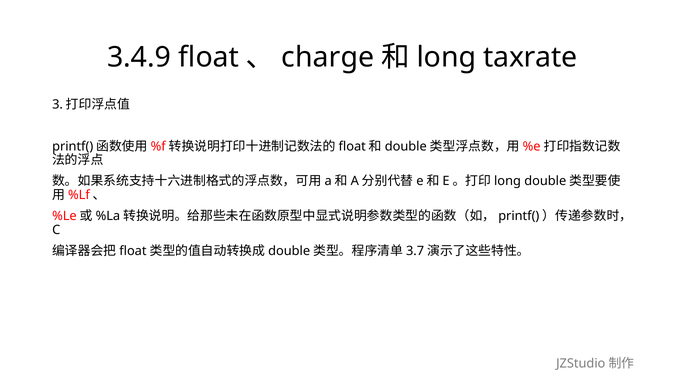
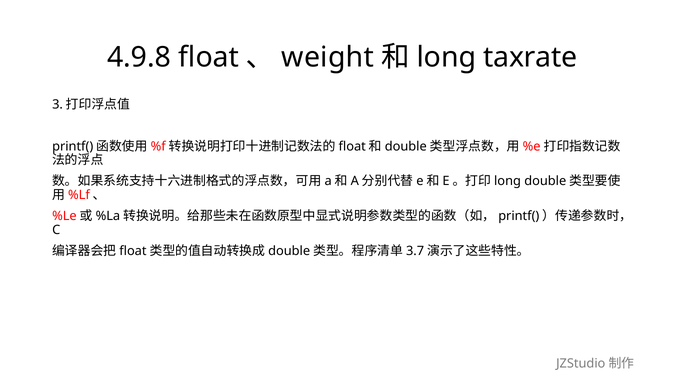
3.4.9: 3.4.9 -> 4.9.8
charge: charge -> weight
